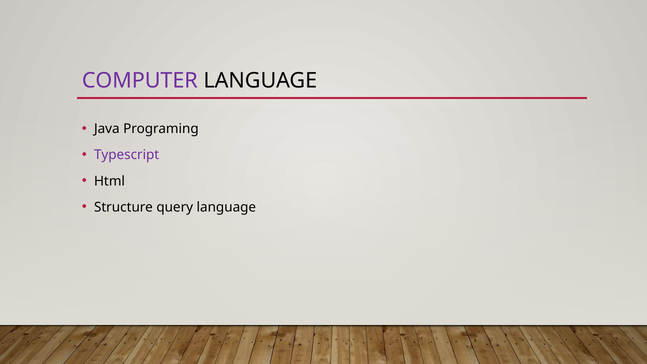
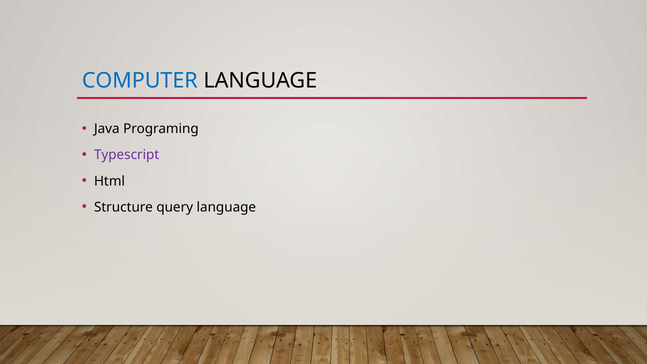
COMPUTER colour: purple -> blue
